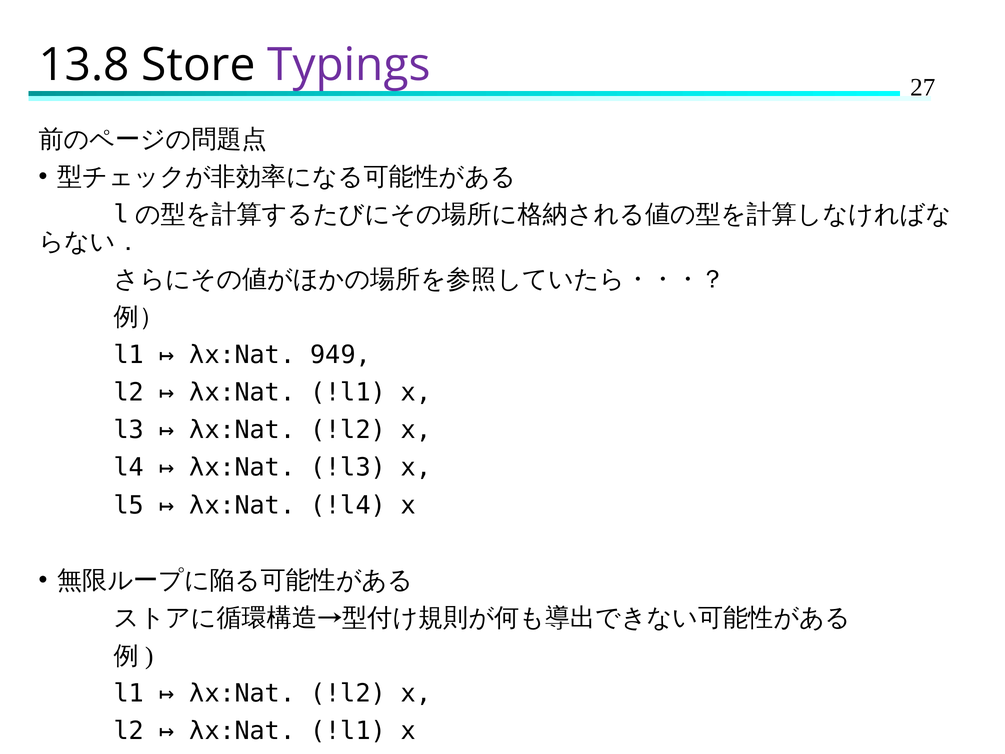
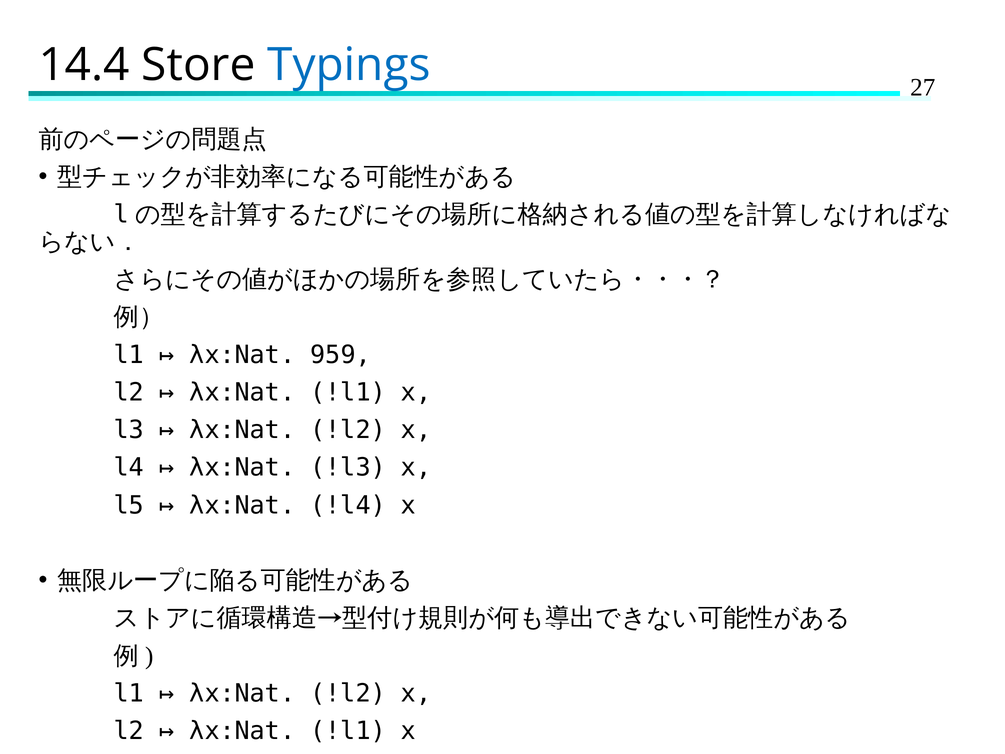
13.8: 13.8 -> 14.4
Typings colour: purple -> blue
949: 949 -> 959
